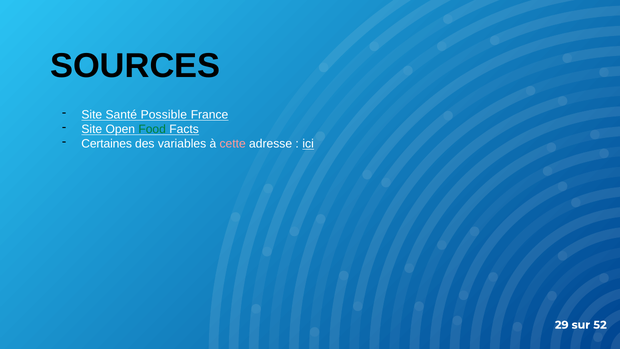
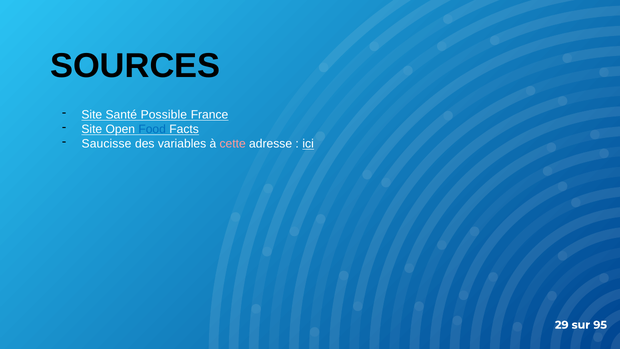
Food colour: green -> blue
Certaines: Certaines -> Saucisse
52: 52 -> 95
